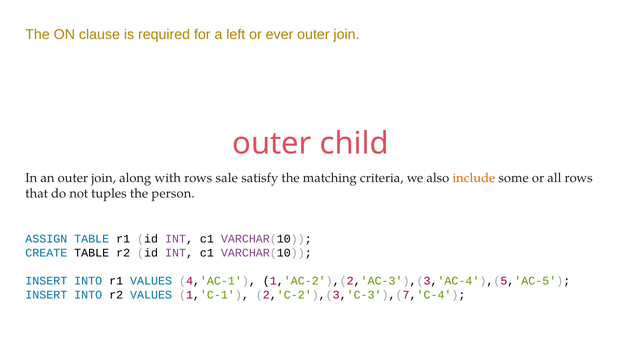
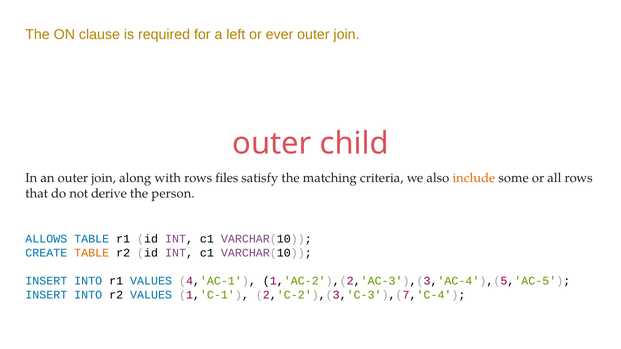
sale: sale -> files
tuples: tuples -> derive
ASSIGN: ASSIGN -> ALLOWS
TABLE at (92, 253) colour: black -> orange
